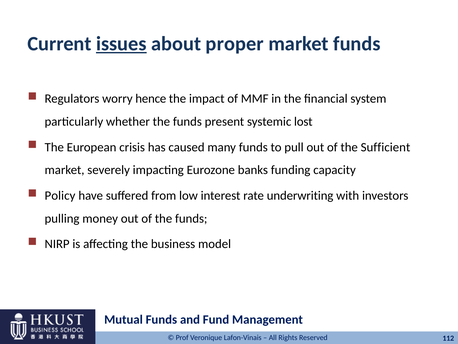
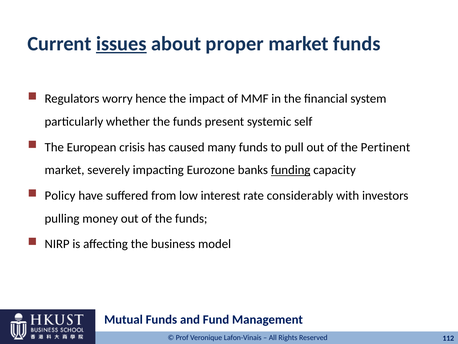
lost: lost -> self
Sufficient: Sufficient -> Pertinent
funding underline: none -> present
underwriting: underwriting -> considerably
